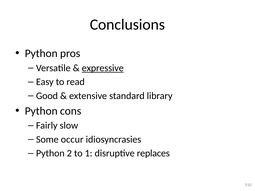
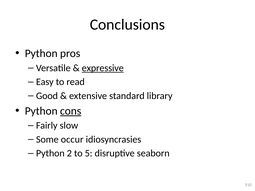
cons underline: none -> present
1: 1 -> 5
replaces: replaces -> seaborn
